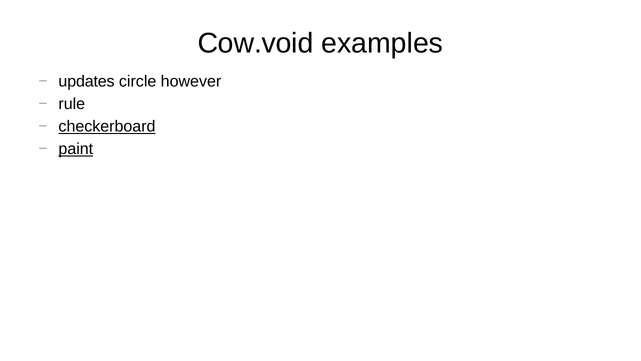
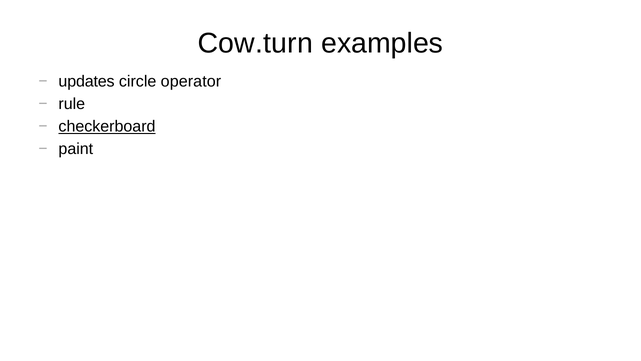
Cow.void: Cow.void -> Cow.turn
however: however -> operator
paint underline: present -> none
